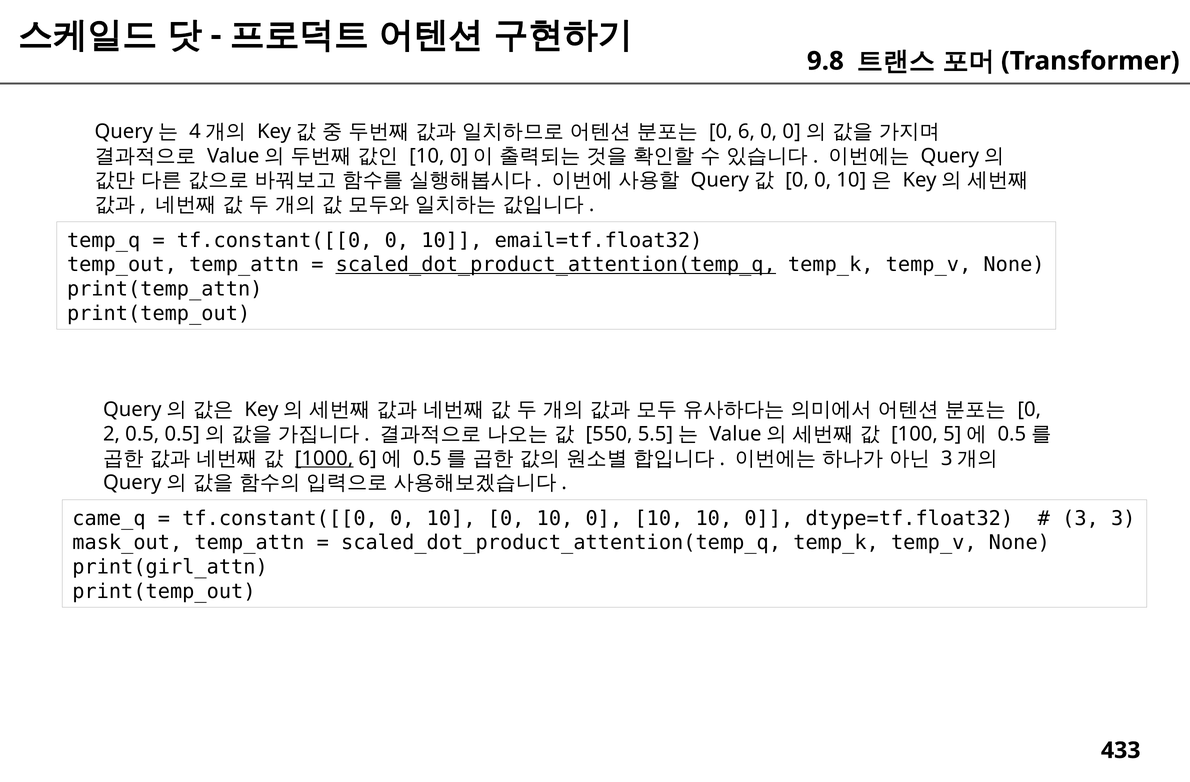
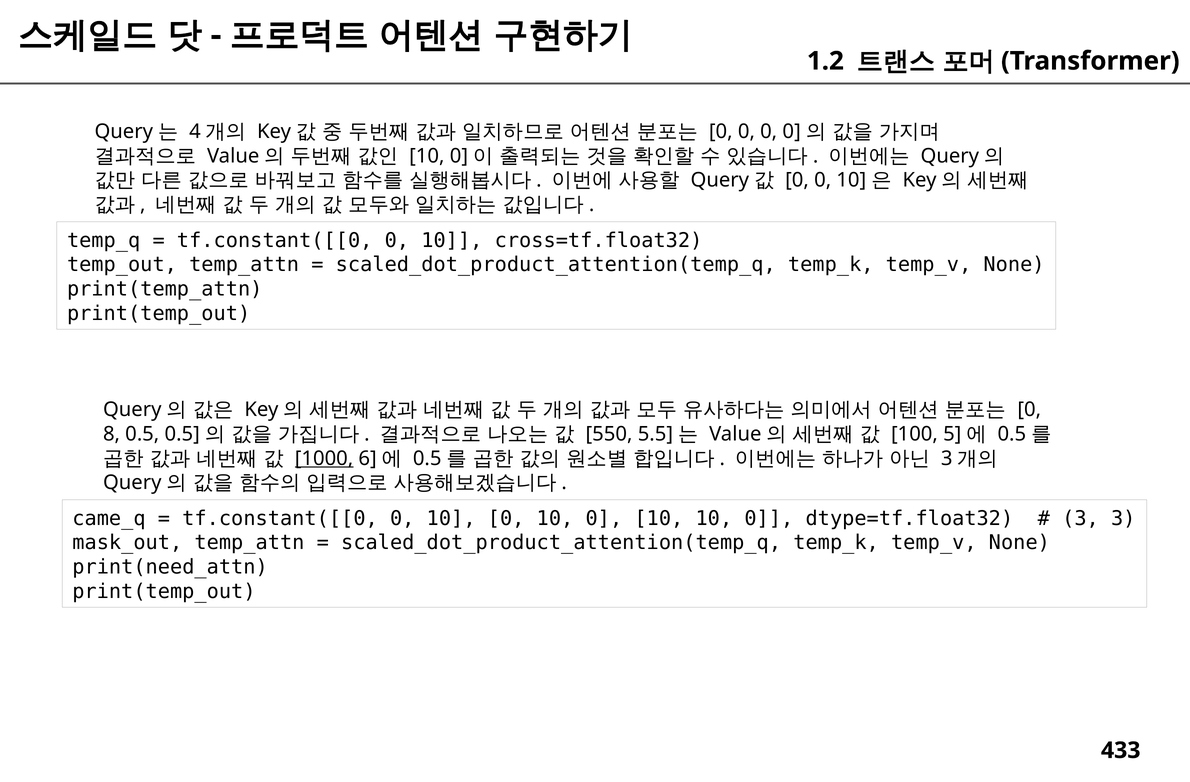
9.8: 9.8 -> 1.2
6 at (746, 132): 6 -> 0
email=tf.float32: email=tf.float32 -> cross=tf.float32
scaled_dot_product_attention(temp_q at (556, 265) underline: present -> none
2: 2 -> 8
print(girl_attn: print(girl_attn -> print(need_attn
